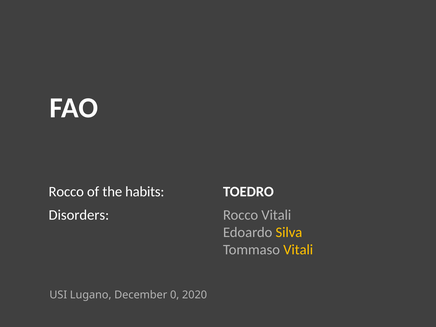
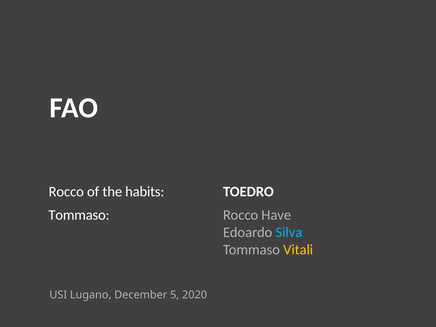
Disorders at (79, 215): Disorders -> Tommaso
Rocco Vitali: Vitali -> Have
Silva colour: yellow -> light blue
0: 0 -> 5
